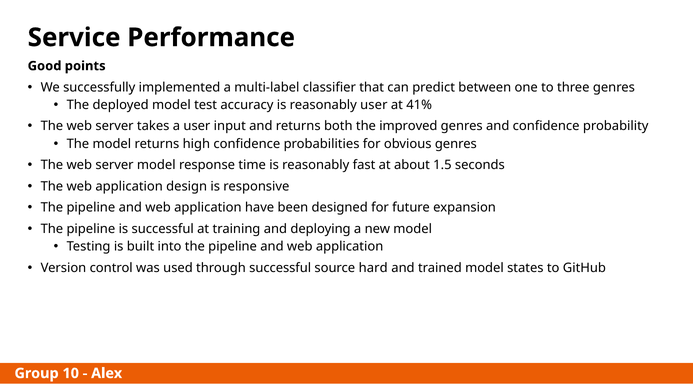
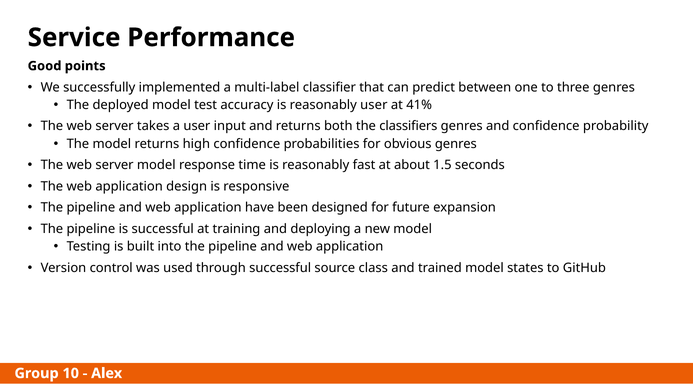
improved: improved -> classifiers
hard: hard -> class
